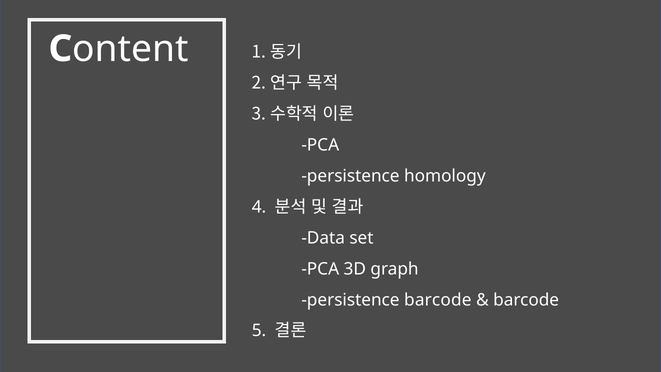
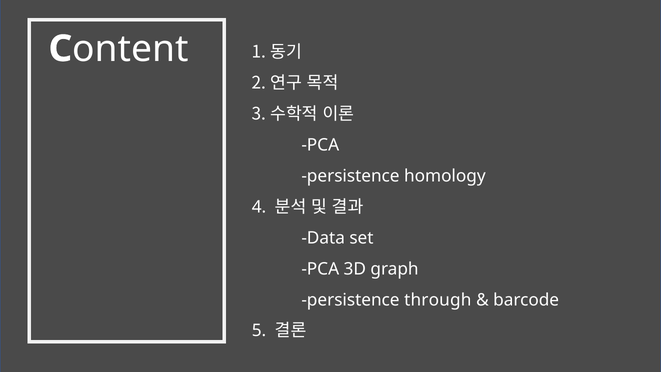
persistence barcode: barcode -> through
